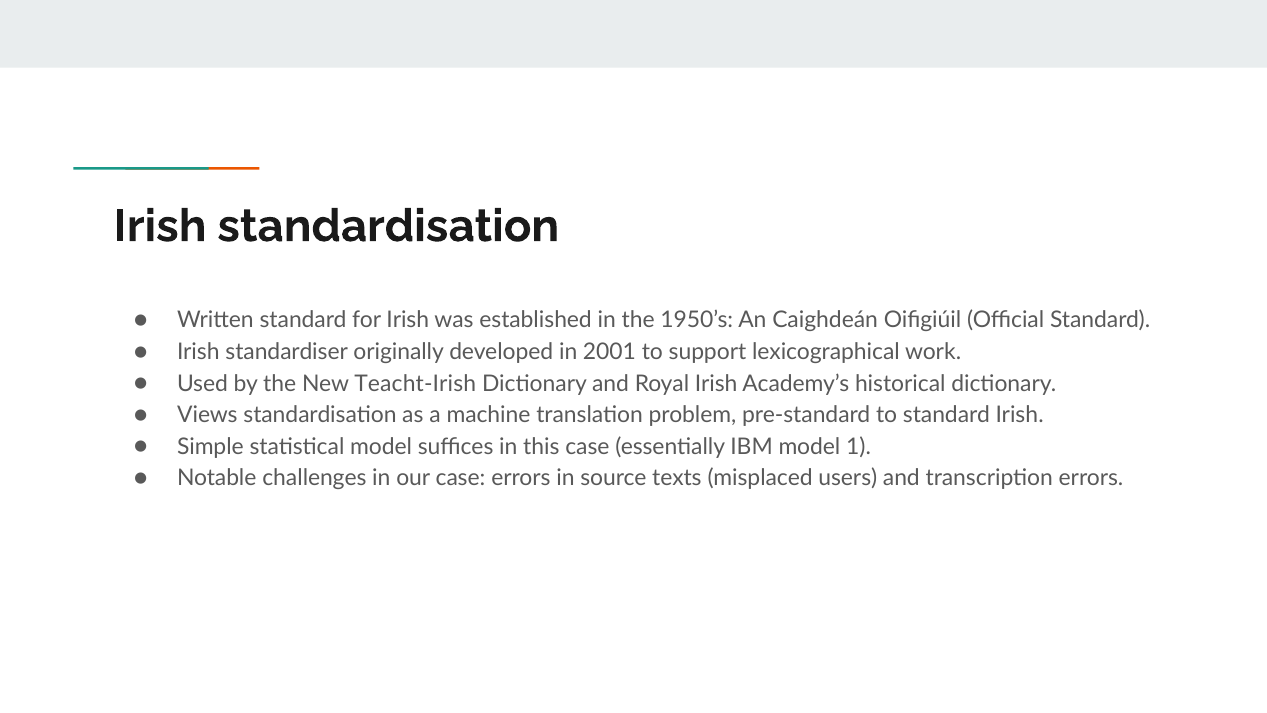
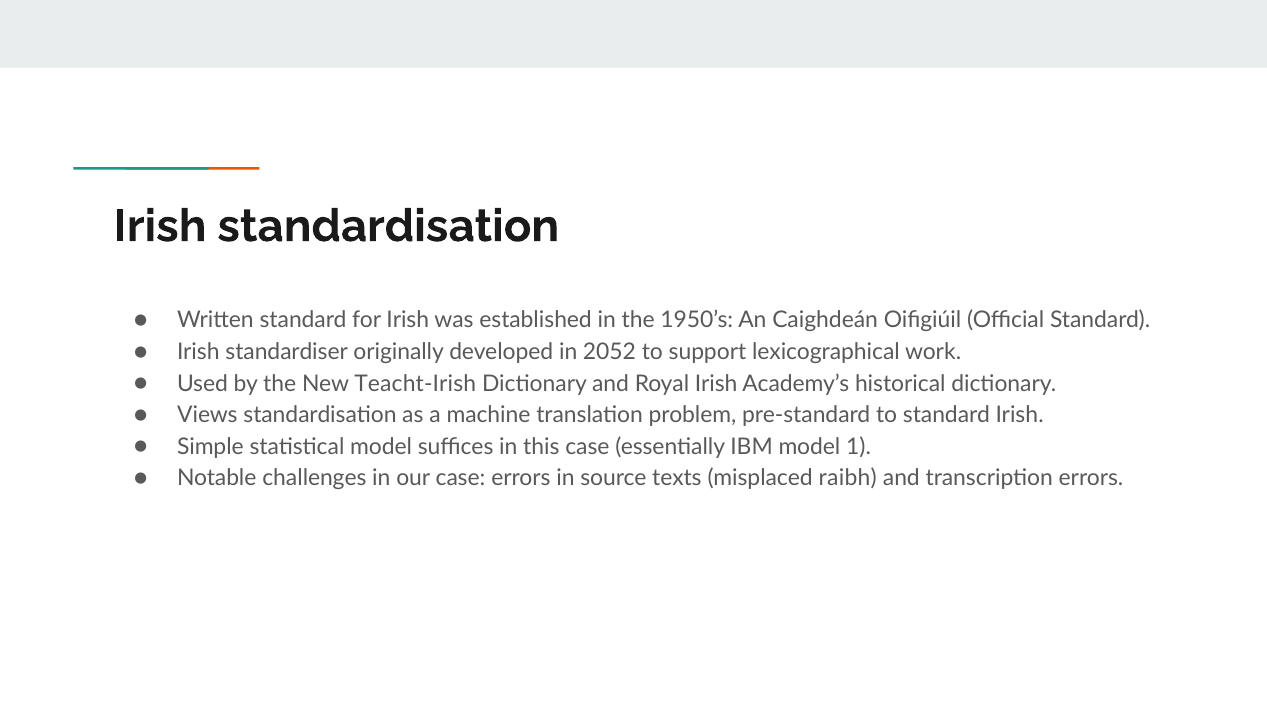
2001: 2001 -> 2052
users: users -> raibh
